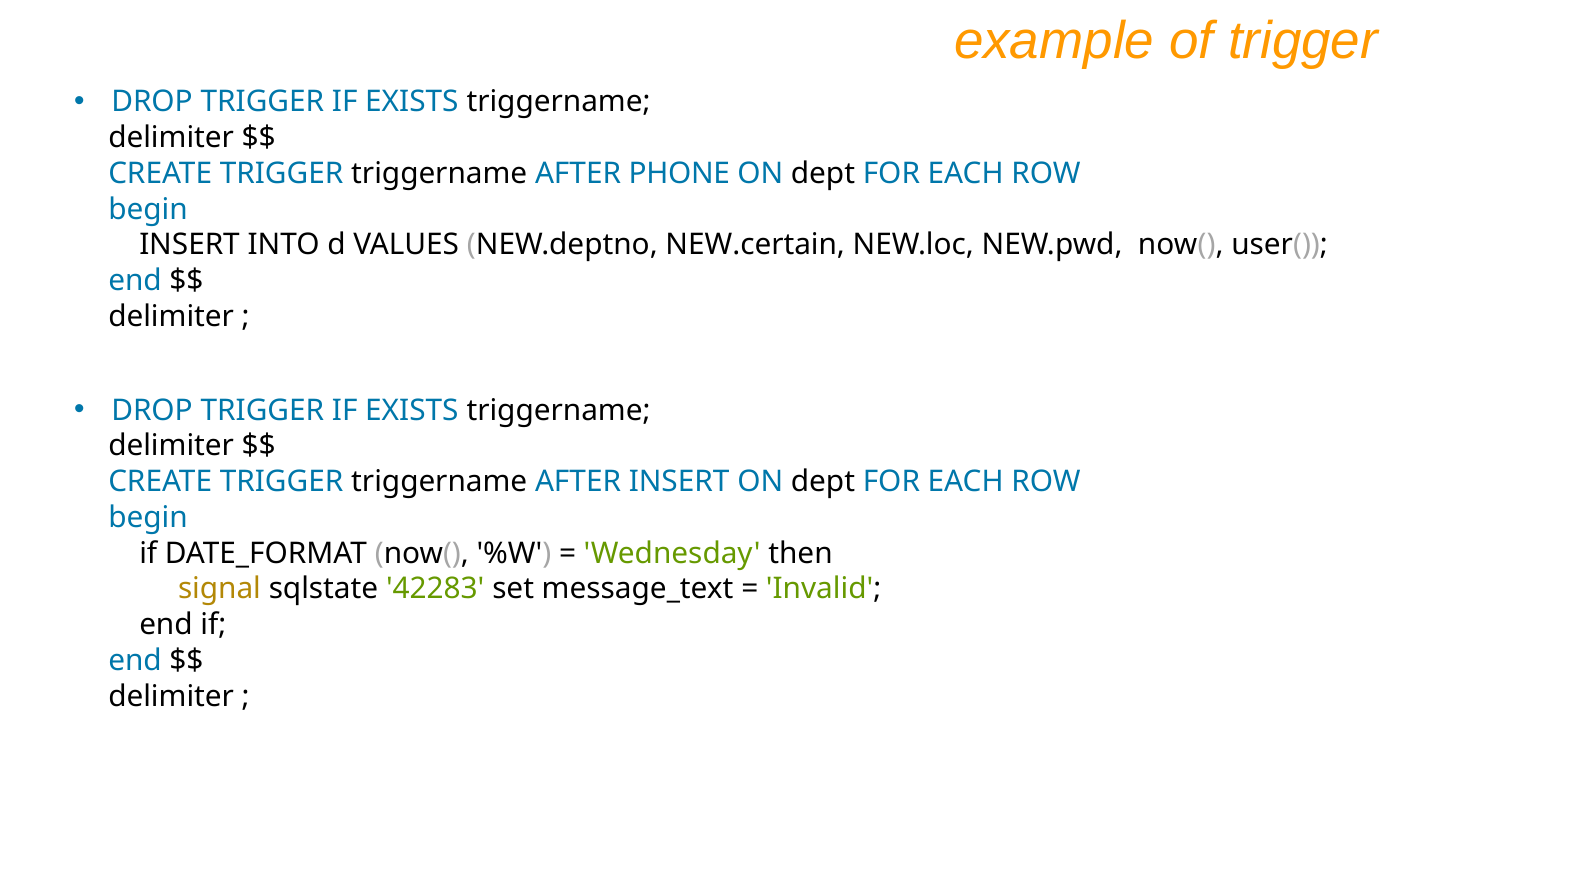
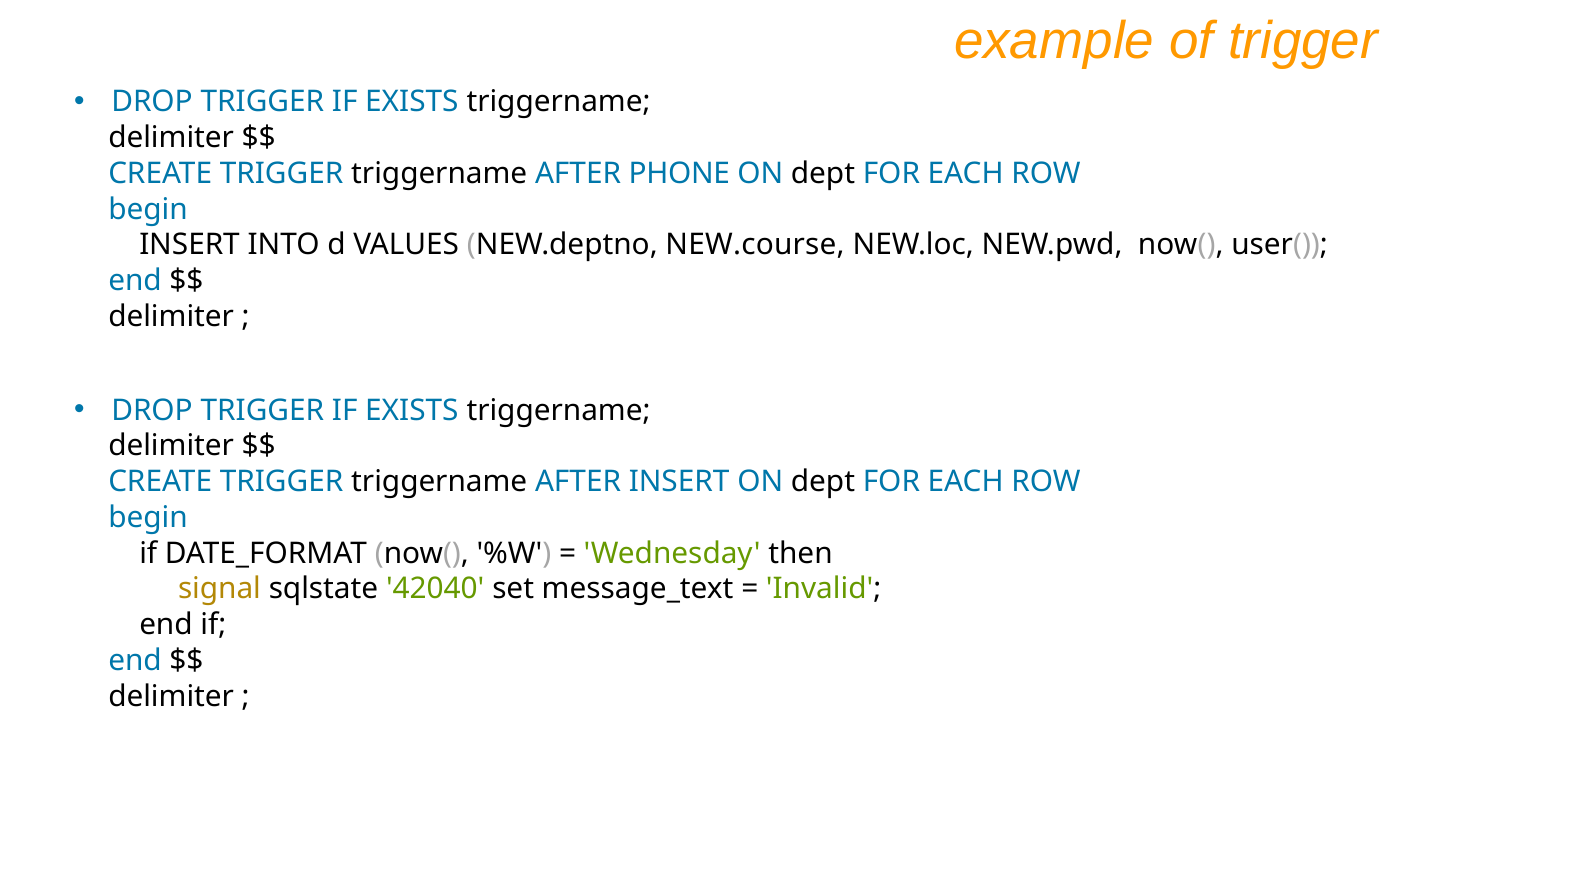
NEW.certain: NEW.certain -> NEW.course
42283: 42283 -> 42040
